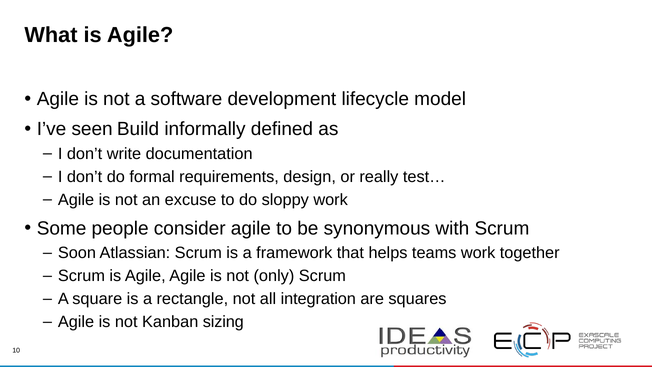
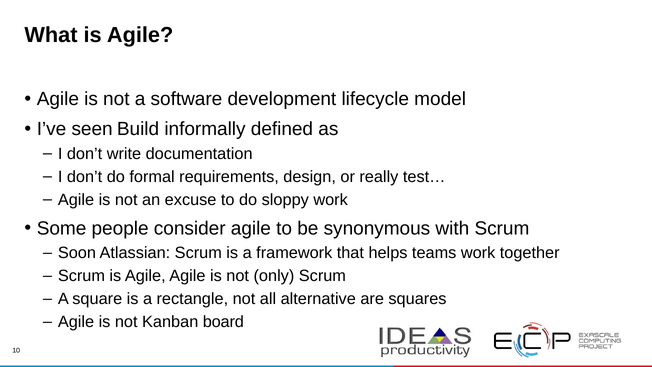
integration: integration -> alternative
sizing: sizing -> board
